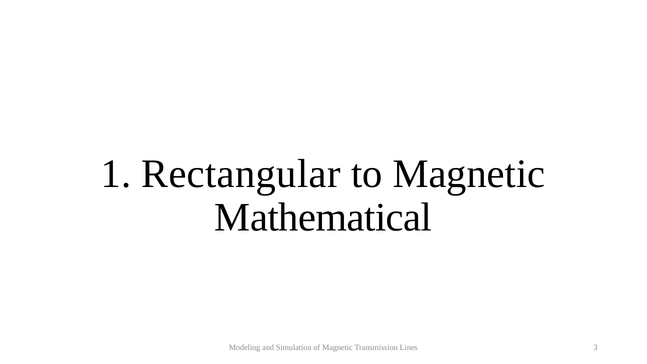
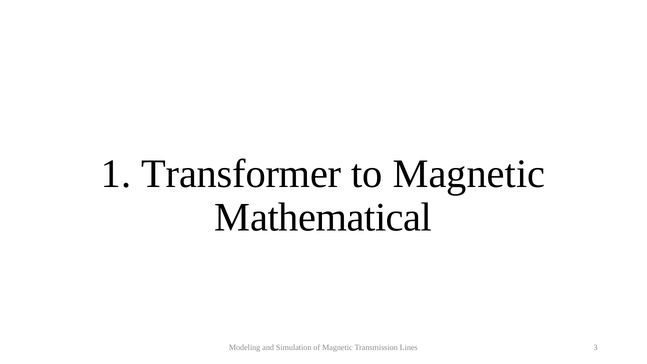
Rectangular: Rectangular -> Transformer
